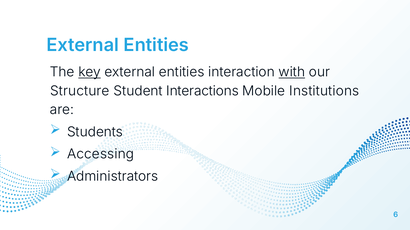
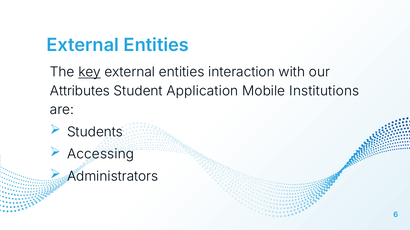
with underline: present -> none
Structure: Structure -> Attributes
Interactions: Interactions -> Application
